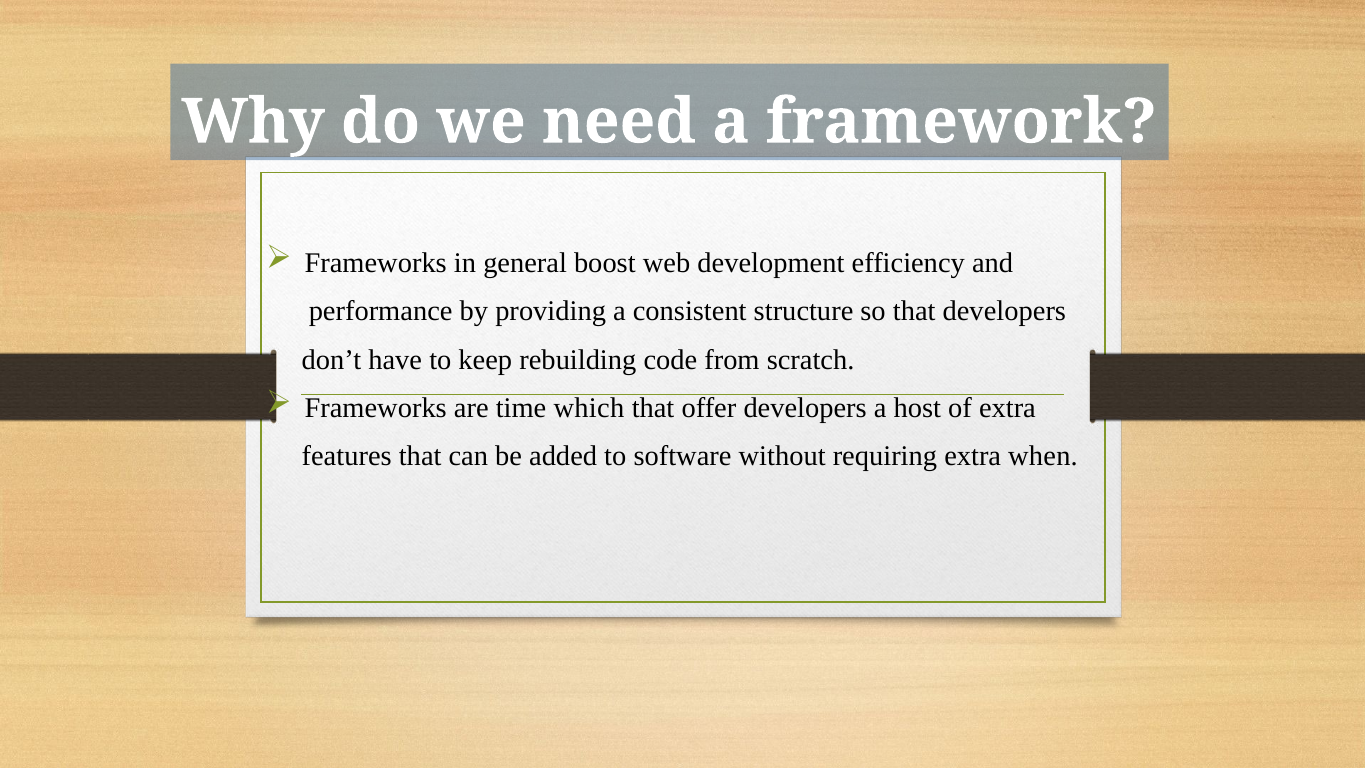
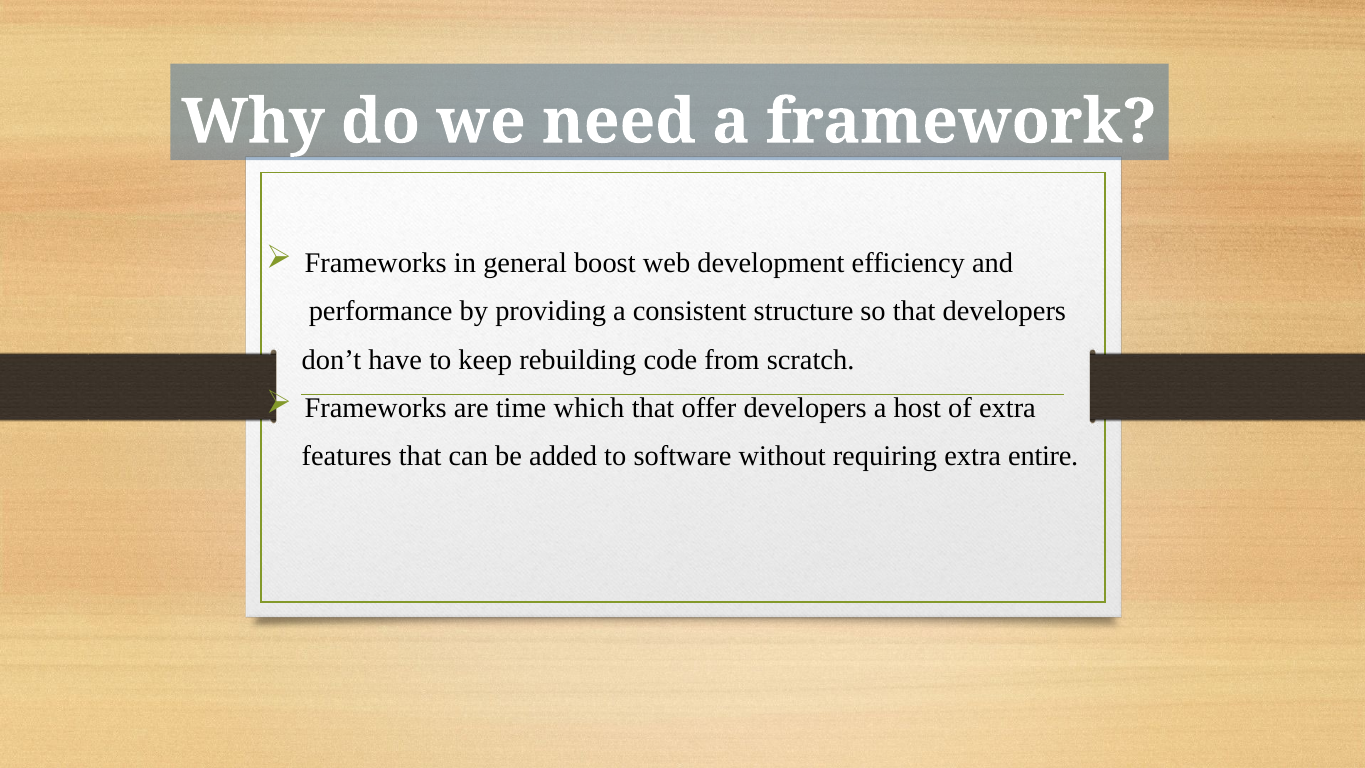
when: when -> entire
